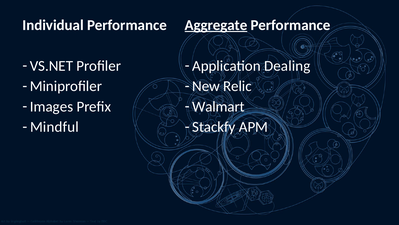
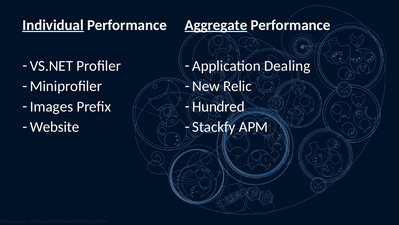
Individual underline: none -> present
Walmart: Walmart -> Hundred
Mindful: Mindful -> Website
